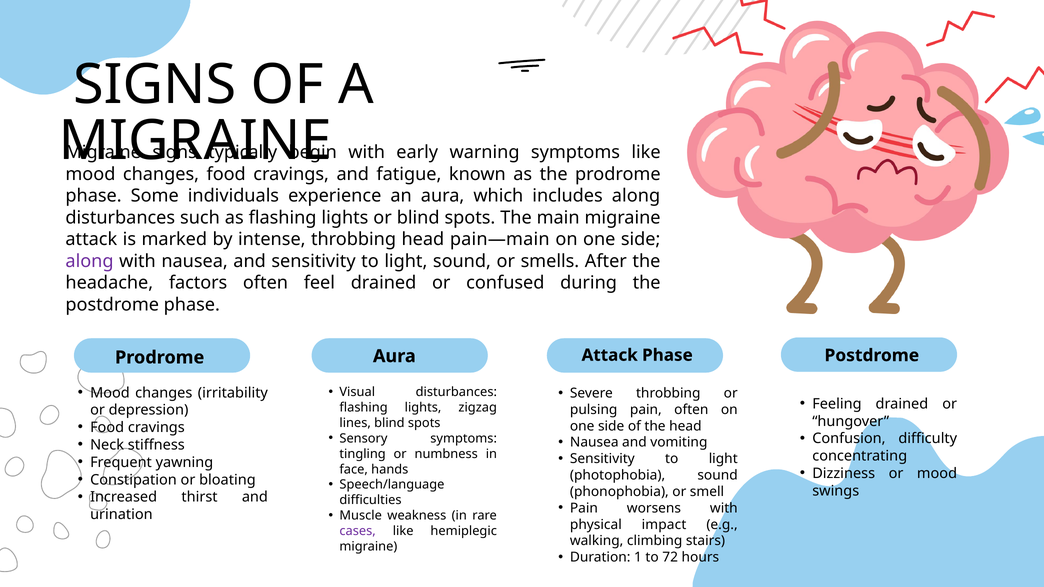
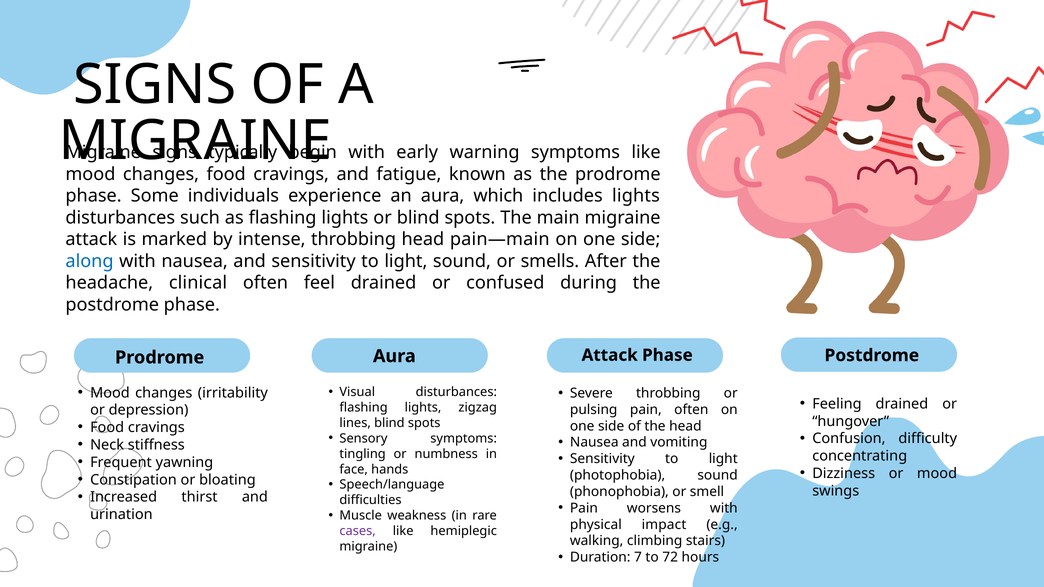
includes along: along -> lights
along at (90, 261) colour: purple -> blue
factors: factors -> clinical
1: 1 -> 7
